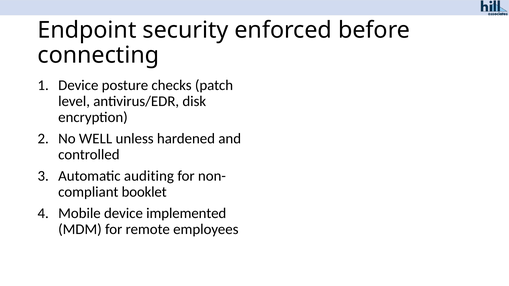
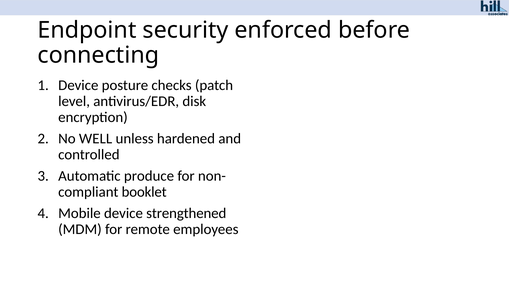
auditing: auditing -> produce
implemented: implemented -> strengthened
